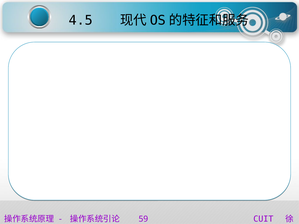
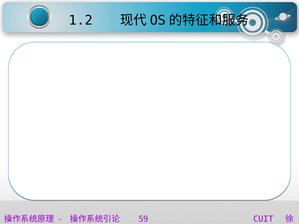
4.5: 4.5 -> 1.2
